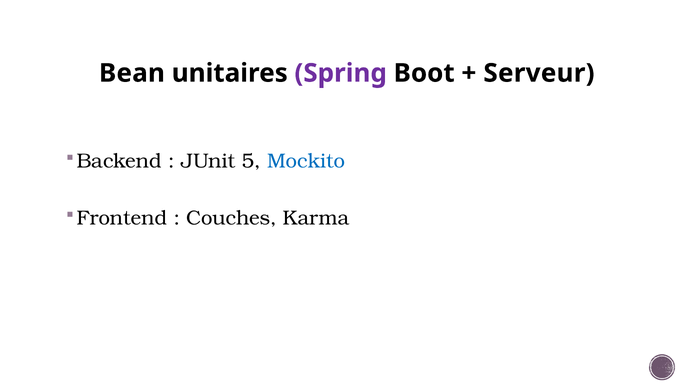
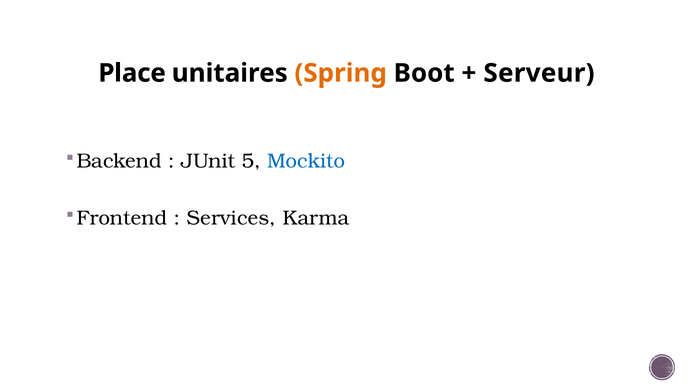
Bean: Bean -> Place
Spring colour: purple -> orange
Couches: Couches -> Services
